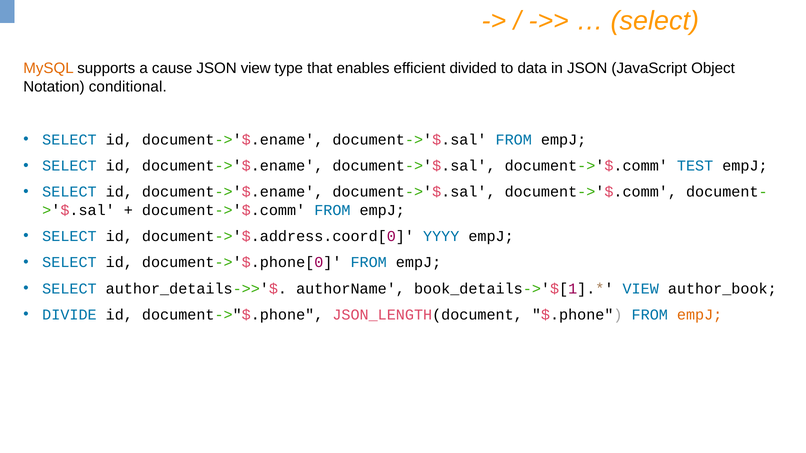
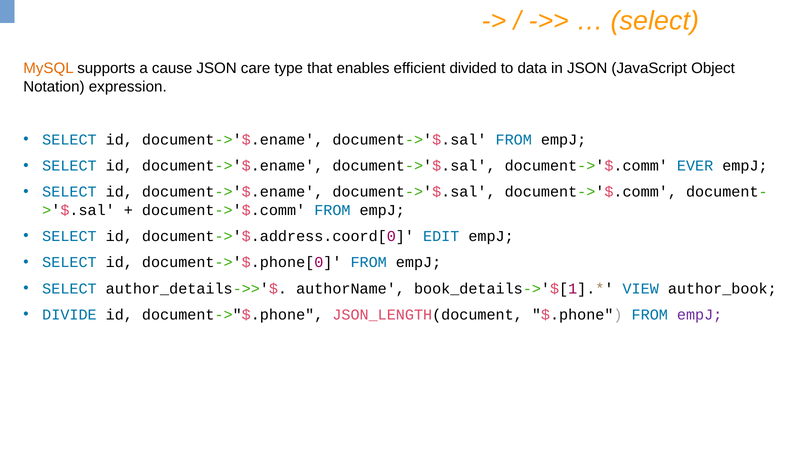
JSON view: view -> care
conditional: conditional -> expression
TEST: TEST -> EVER
YYYY: YYYY -> EDIT
empJ at (700, 315) colour: orange -> purple
